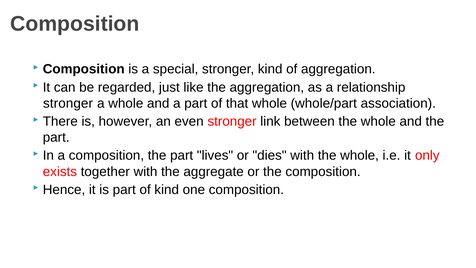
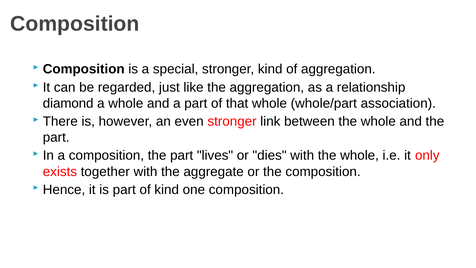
stronger at (68, 103): stronger -> diamond
